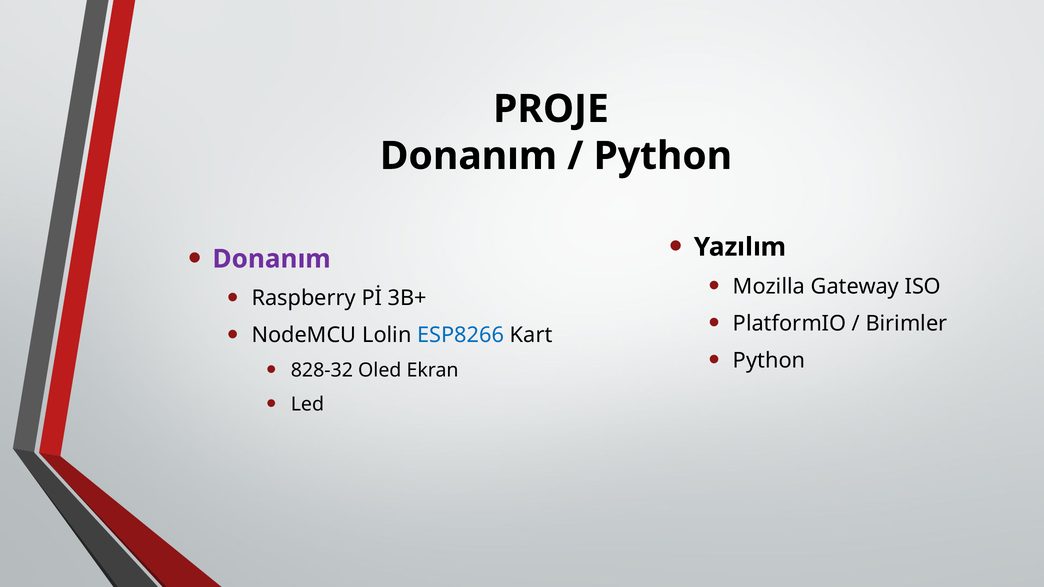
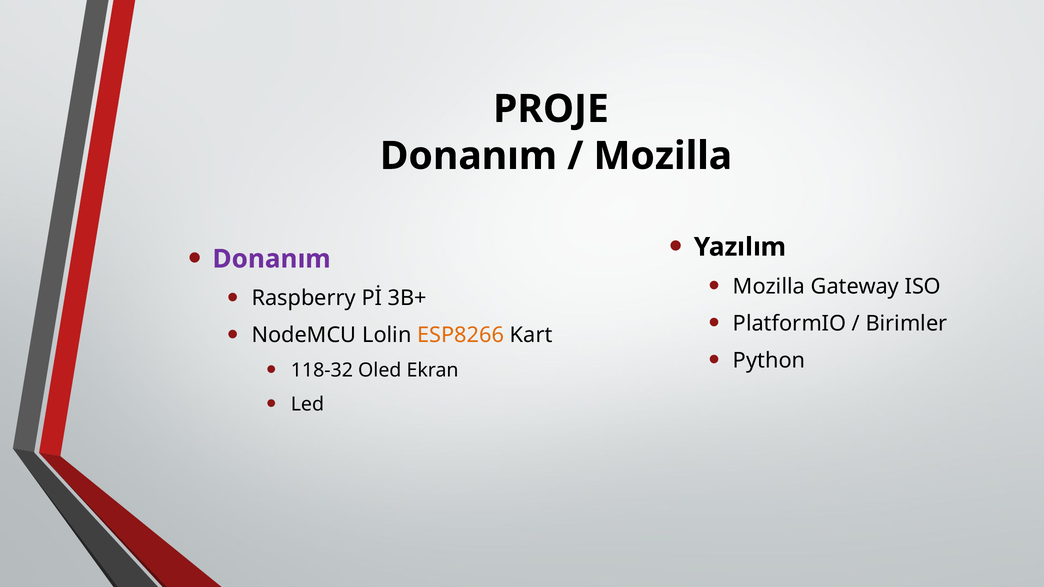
Python at (663, 156): Python -> Mozilla
ESP8266 colour: blue -> orange
828-32: 828-32 -> 118-32
